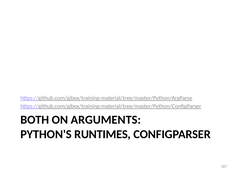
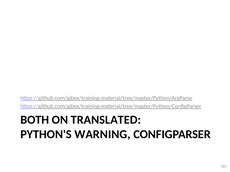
ARGUMENTS: ARGUMENTS -> TRANSLATED
RUNTIMES: RUNTIMES -> WARNING
